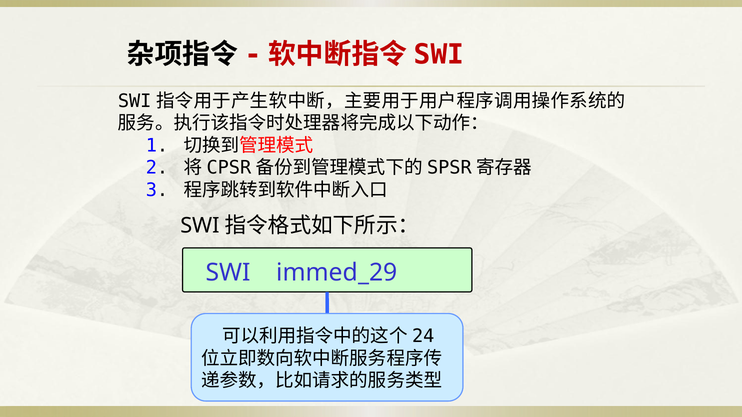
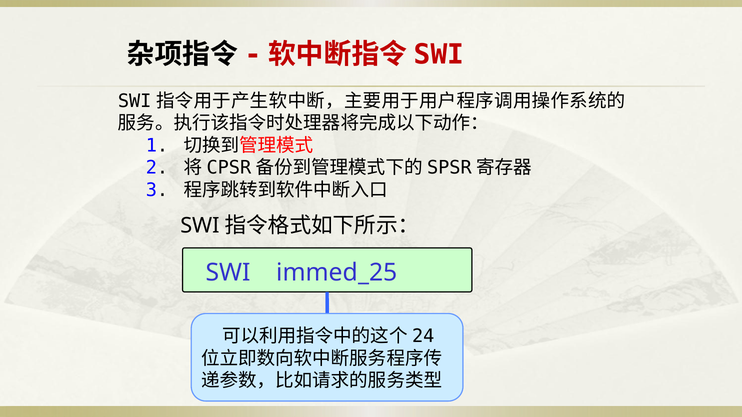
immed_29: immed_29 -> immed_25
